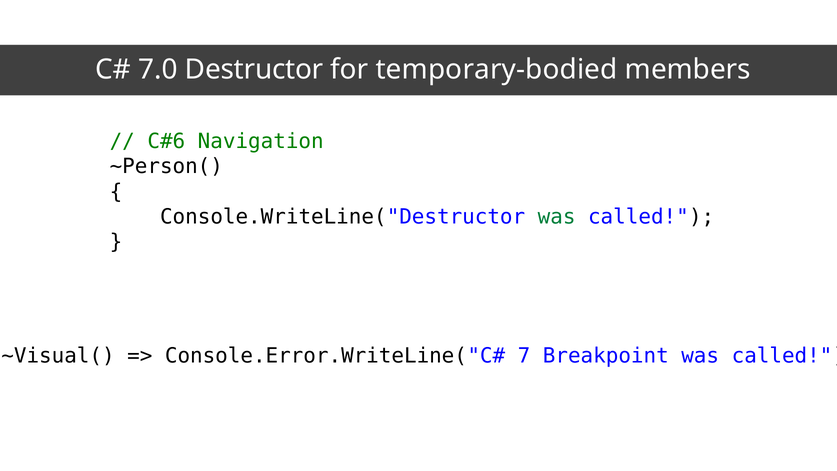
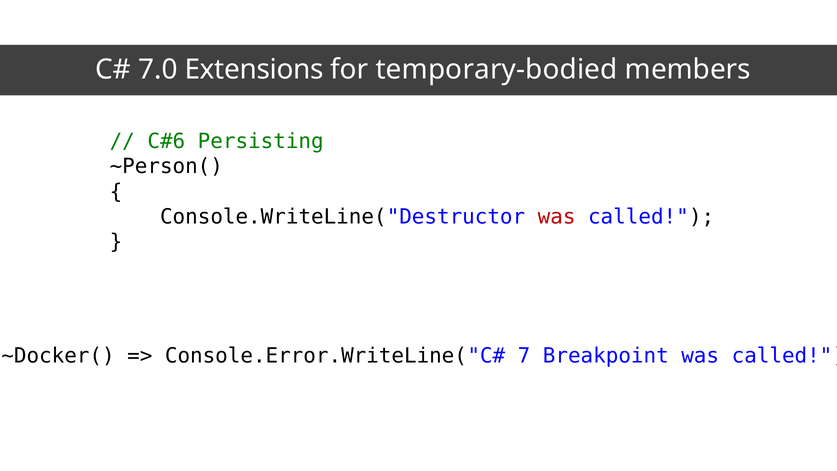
Destructor: Destructor -> Extensions
Navigation: Navigation -> Persisting
was at (557, 217) colour: green -> red
~Visual(: ~Visual( -> ~Docker(
